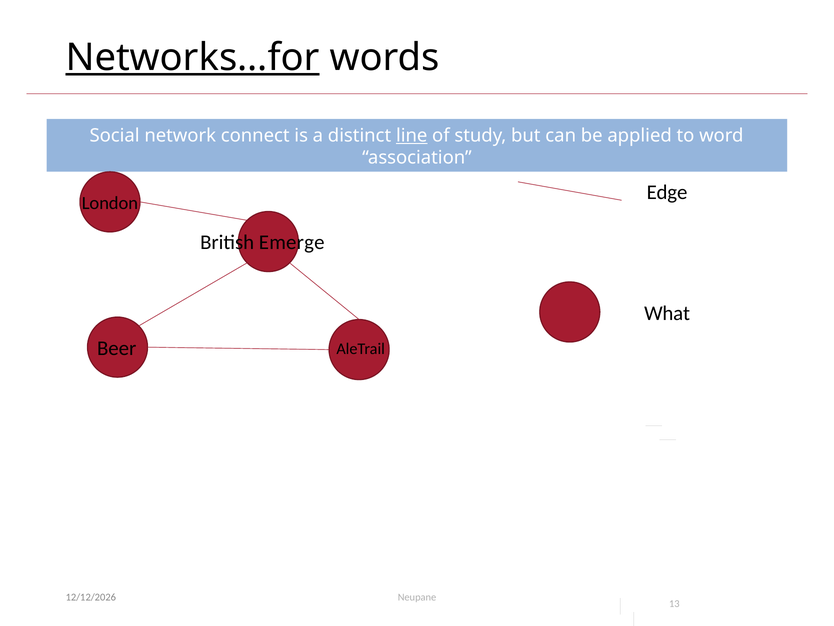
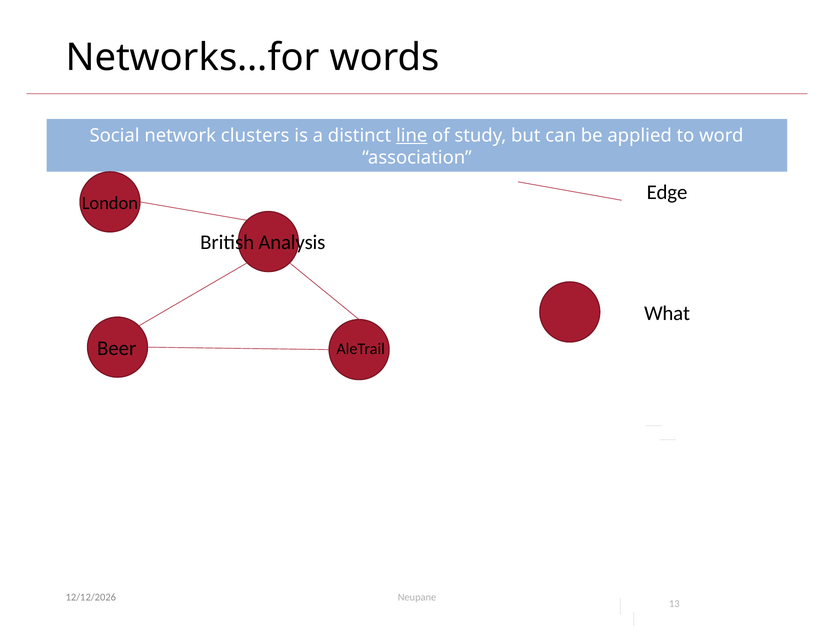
Networks…for underline: present -> none
connect: connect -> clusters
Emerge: Emerge -> Analysis
